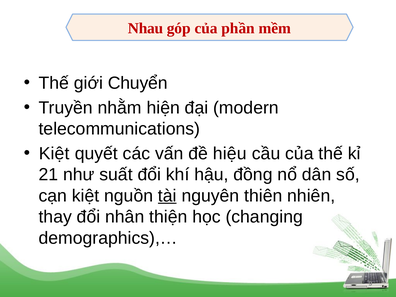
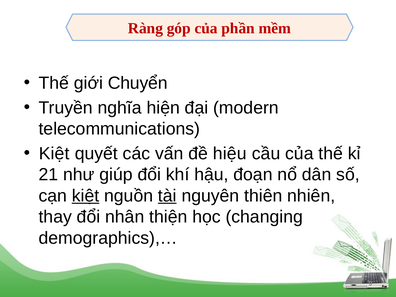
Nhau: Nhau -> Ràng
nhằm: nhằm -> nghĩa
suất: suất -> giúp
đồng: đồng -> đoạn
kiệt at (86, 196) underline: none -> present
